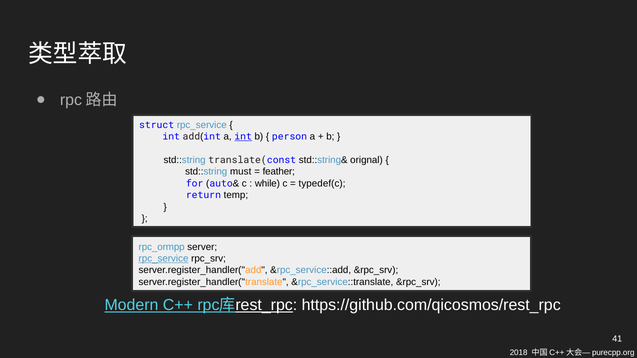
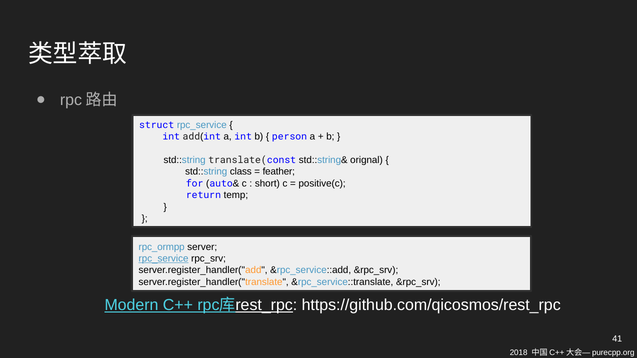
int at (243, 137) underline: present -> none
must: must -> class
while: while -> short
typedef(c: typedef(c -> positive(c
